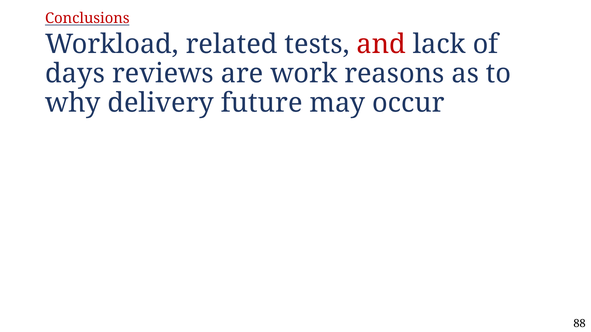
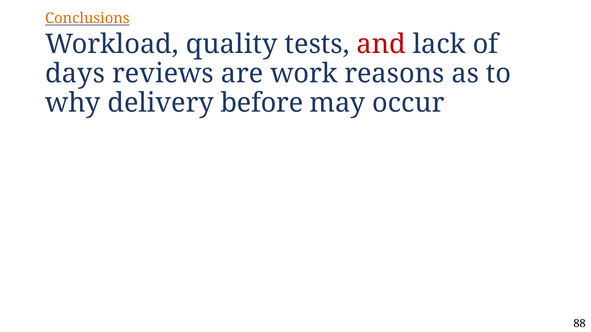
Conclusions colour: red -> orange
related: related -> quality
future: future -> before
